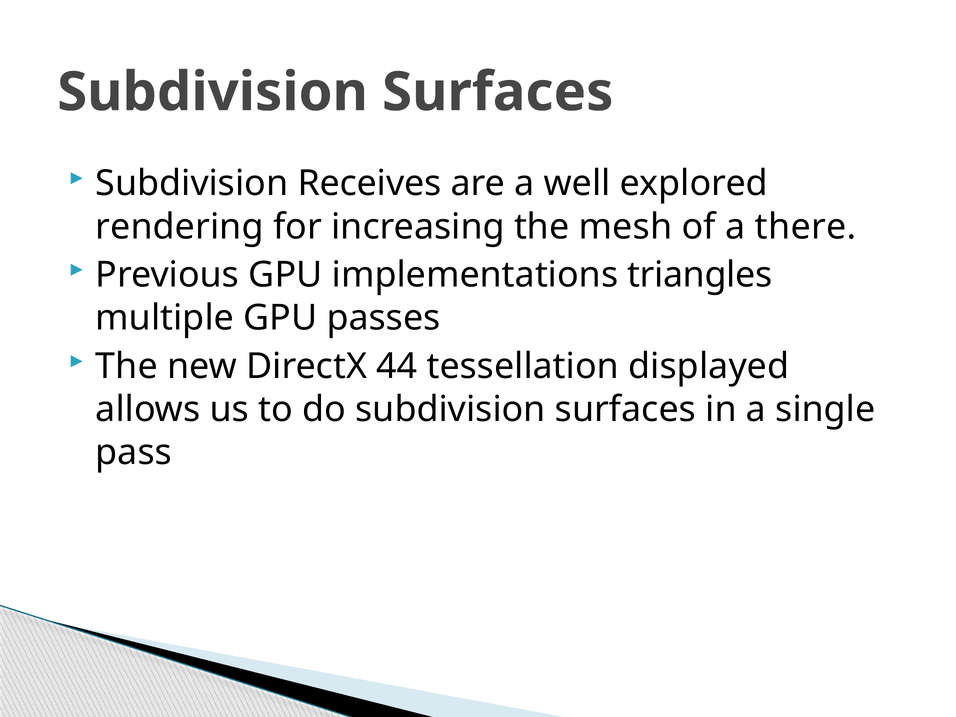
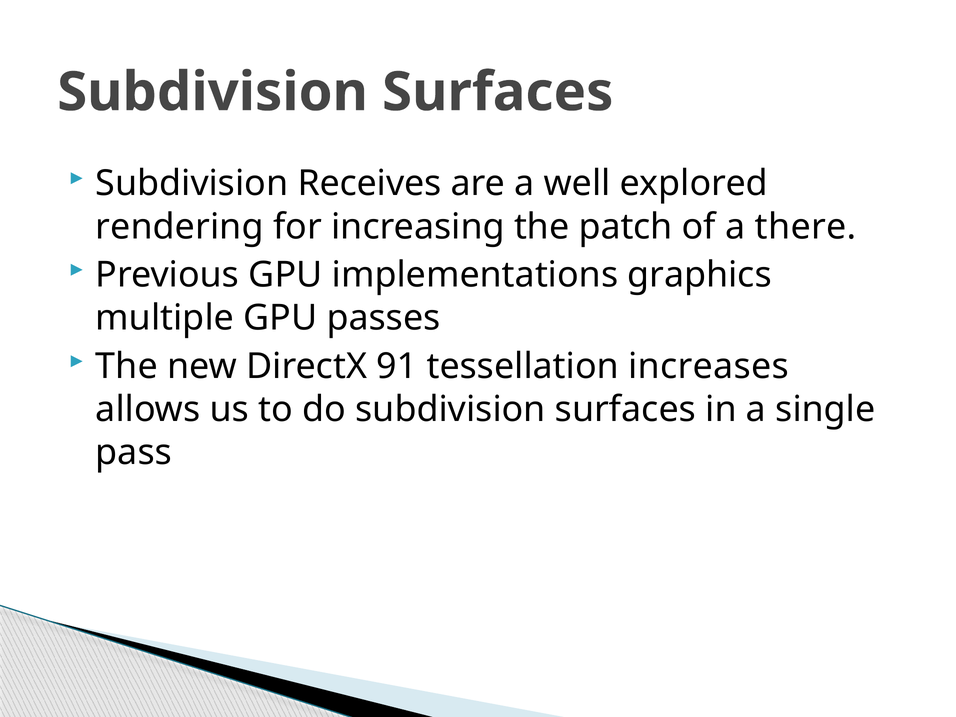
mesh: mesh -> patch
triangles: triangles -> graphics
44: 44 -> 91
displayed: displayed -> increases
